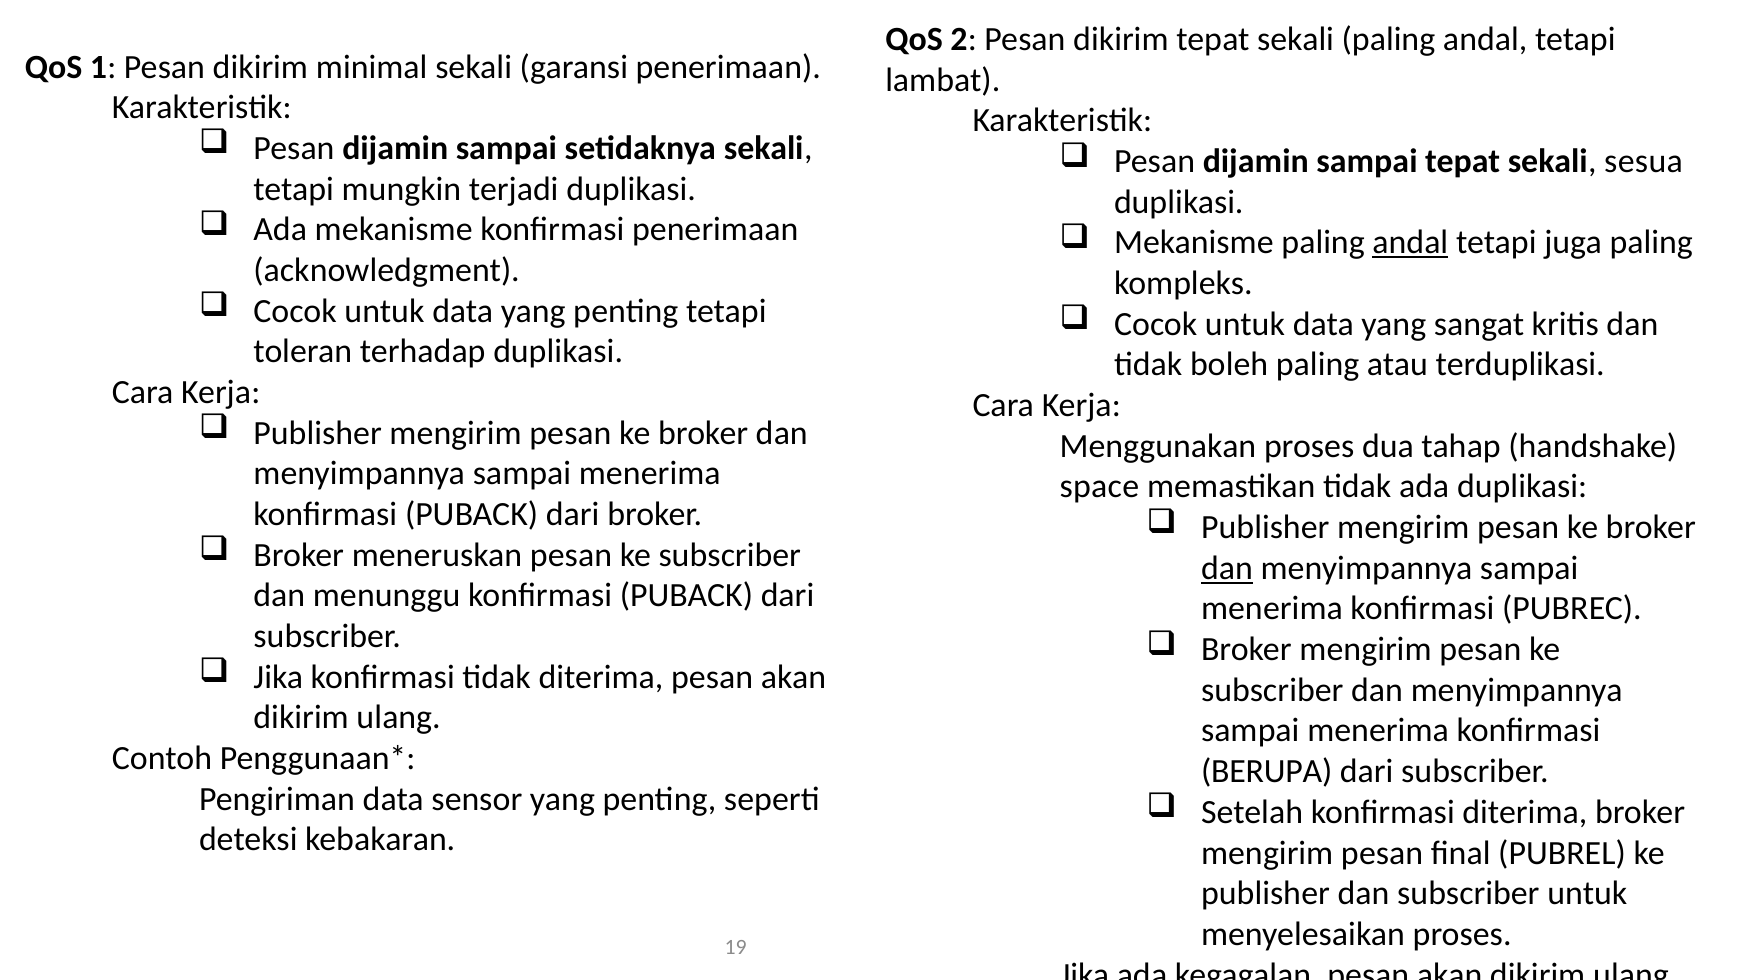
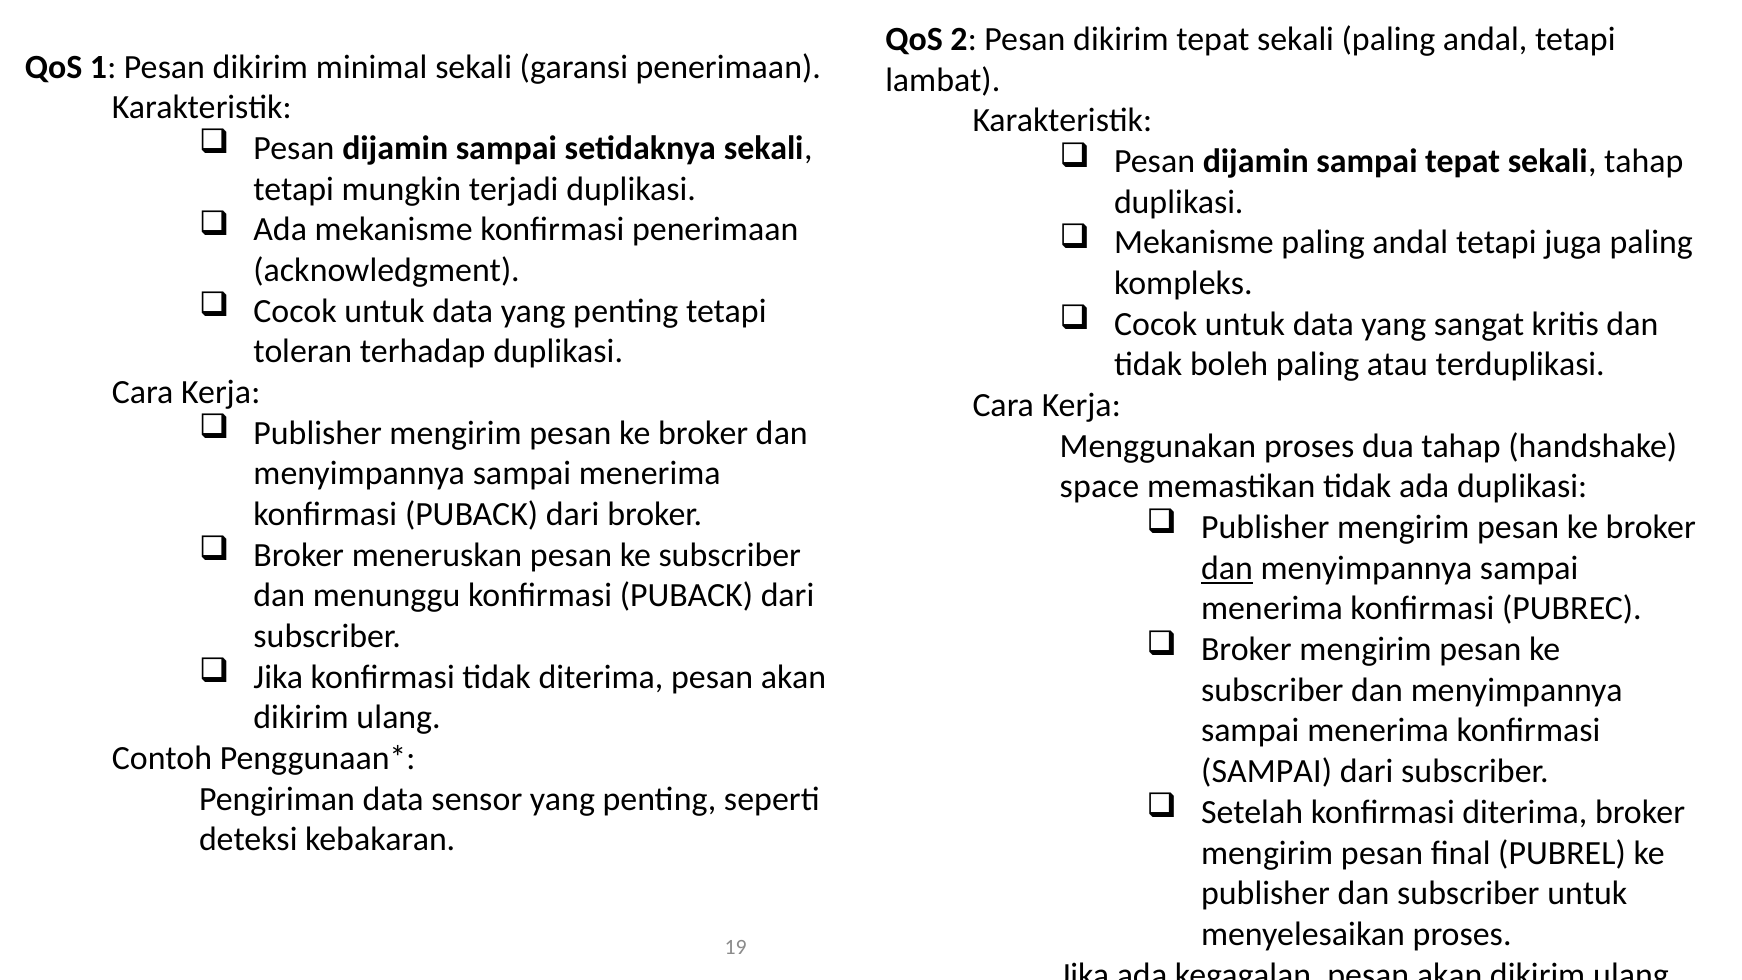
sekali sesua: sesua -> tahap
andal at (1410, 243) underline: present -> none
BERUPA at (1267, 771): BERUPA -> SAMPAI
